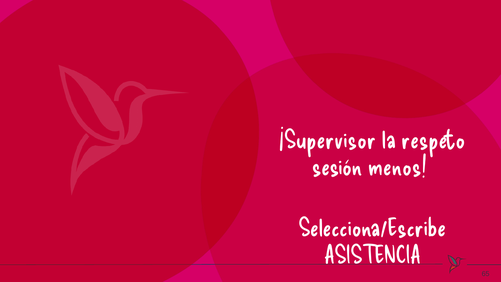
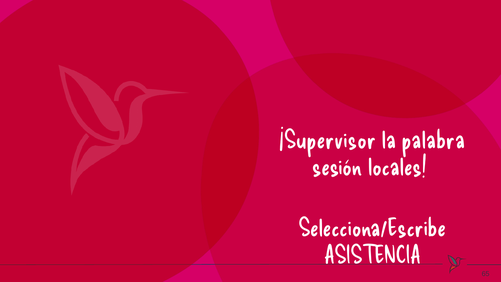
respeto: respeto -> palabra
menos: menos -> locales
